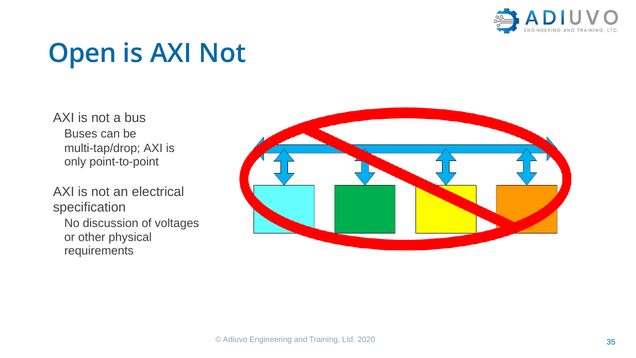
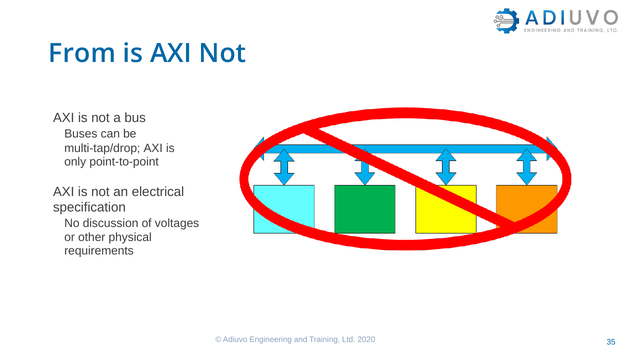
Open: Open -> From
